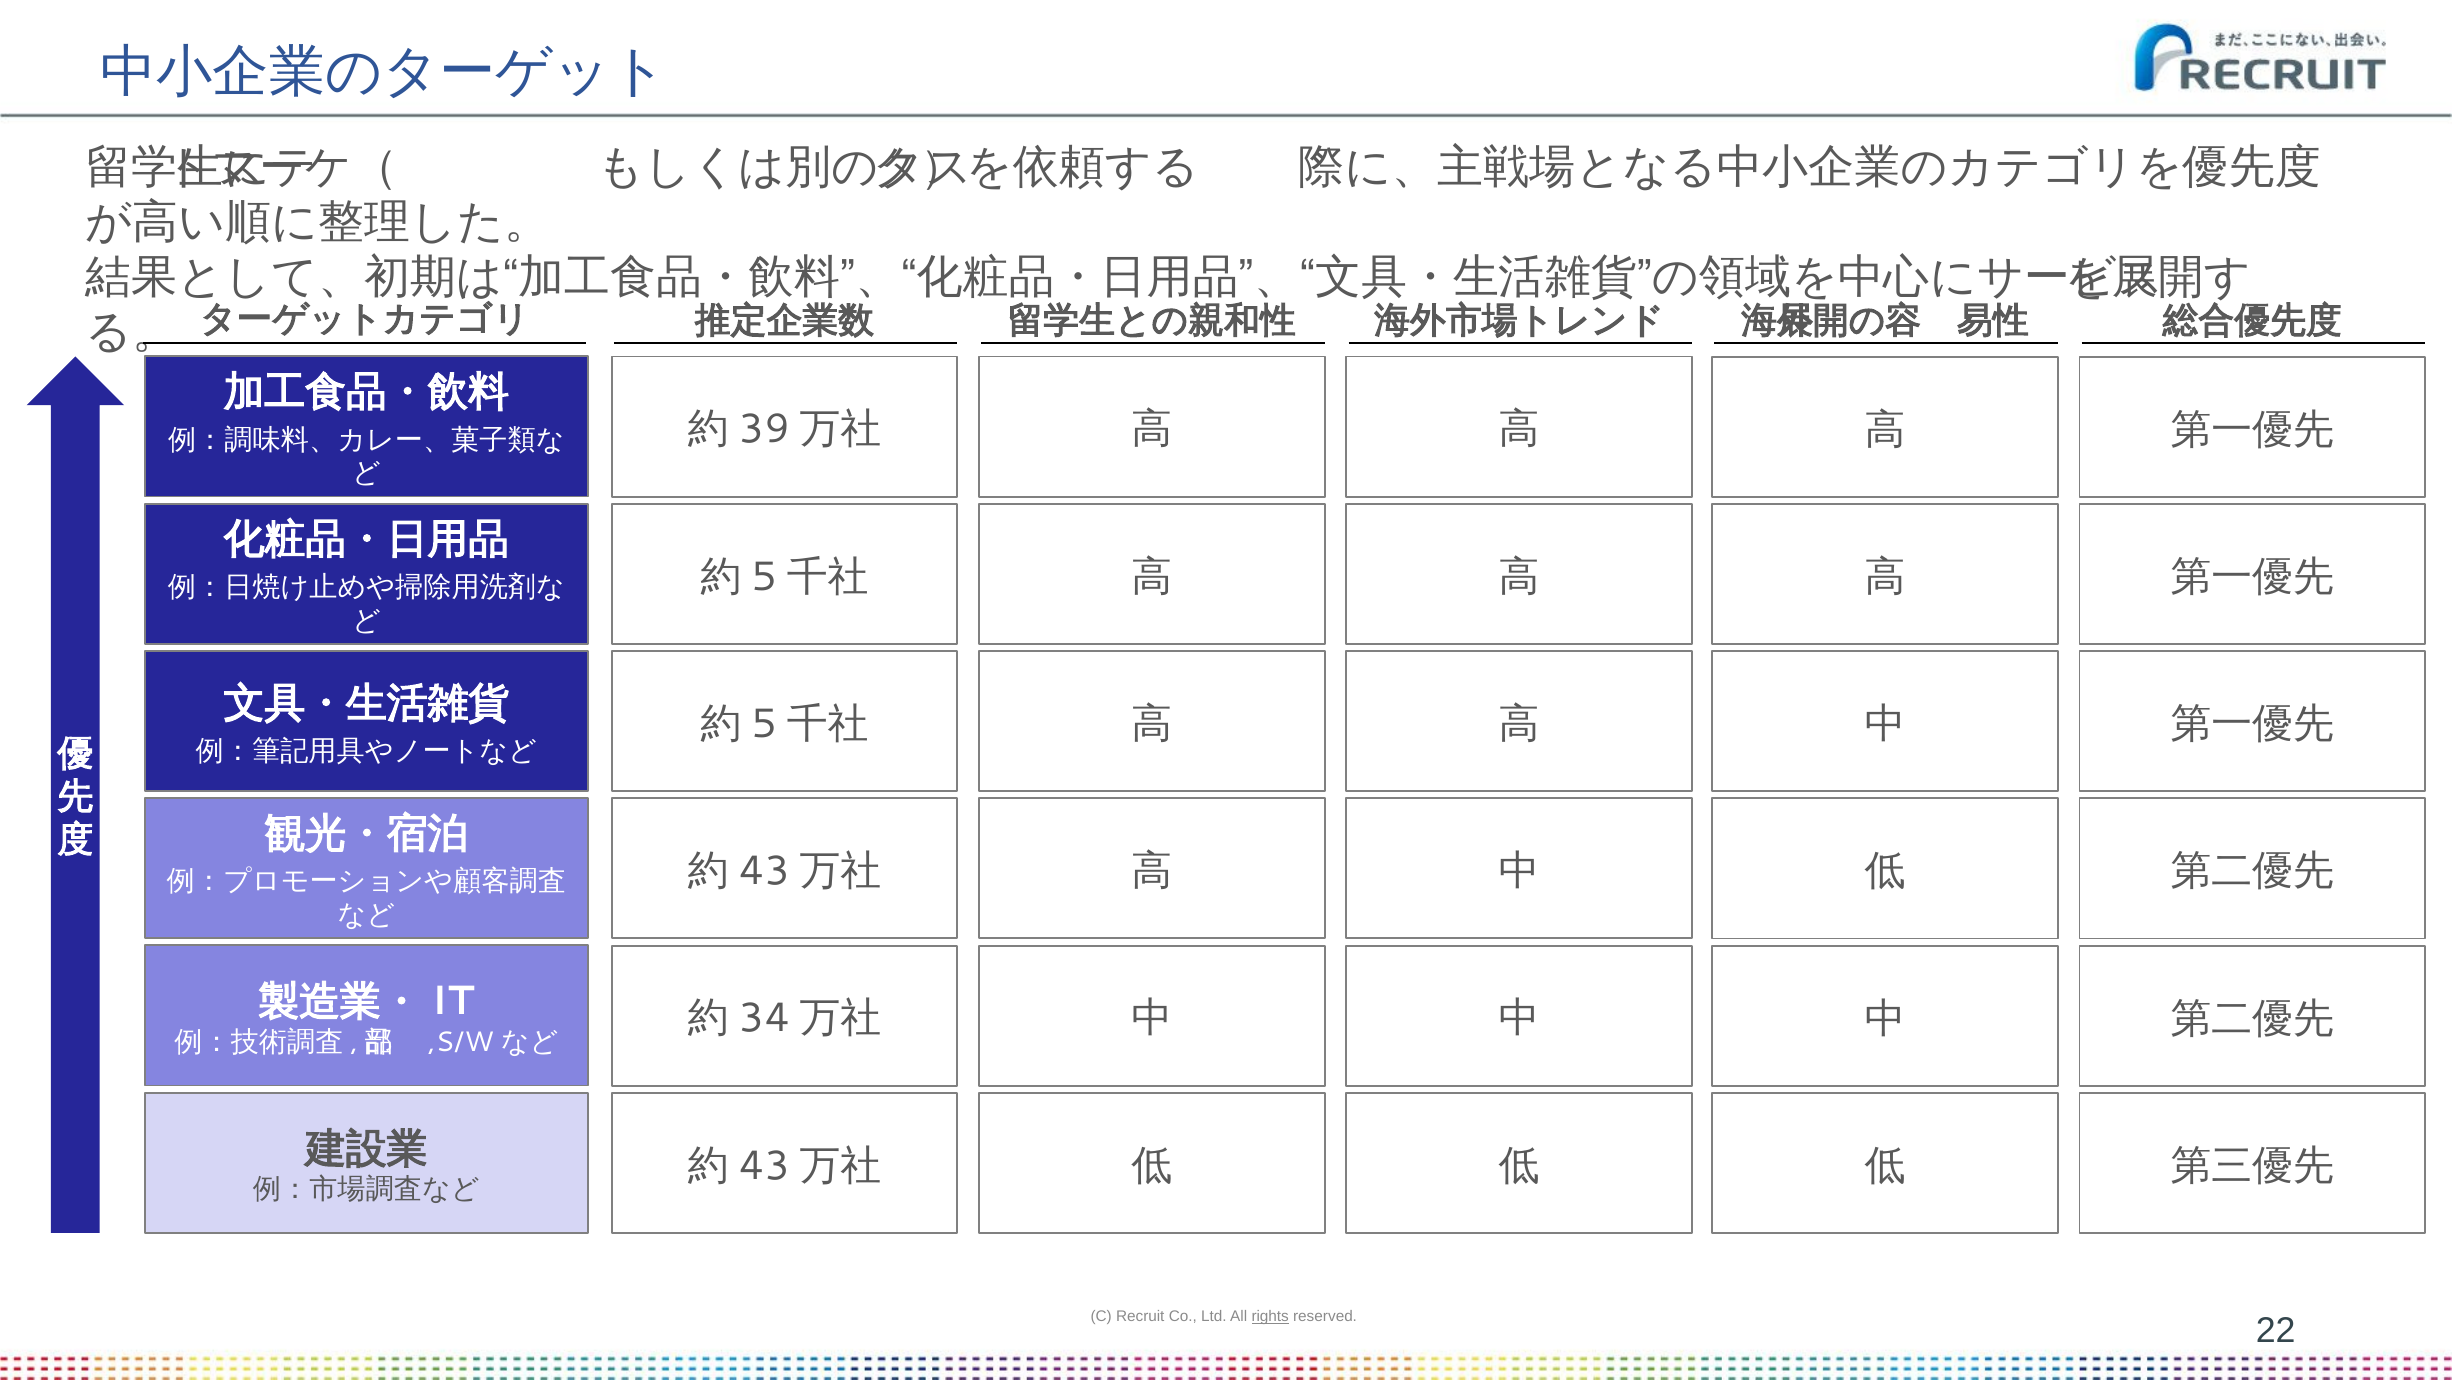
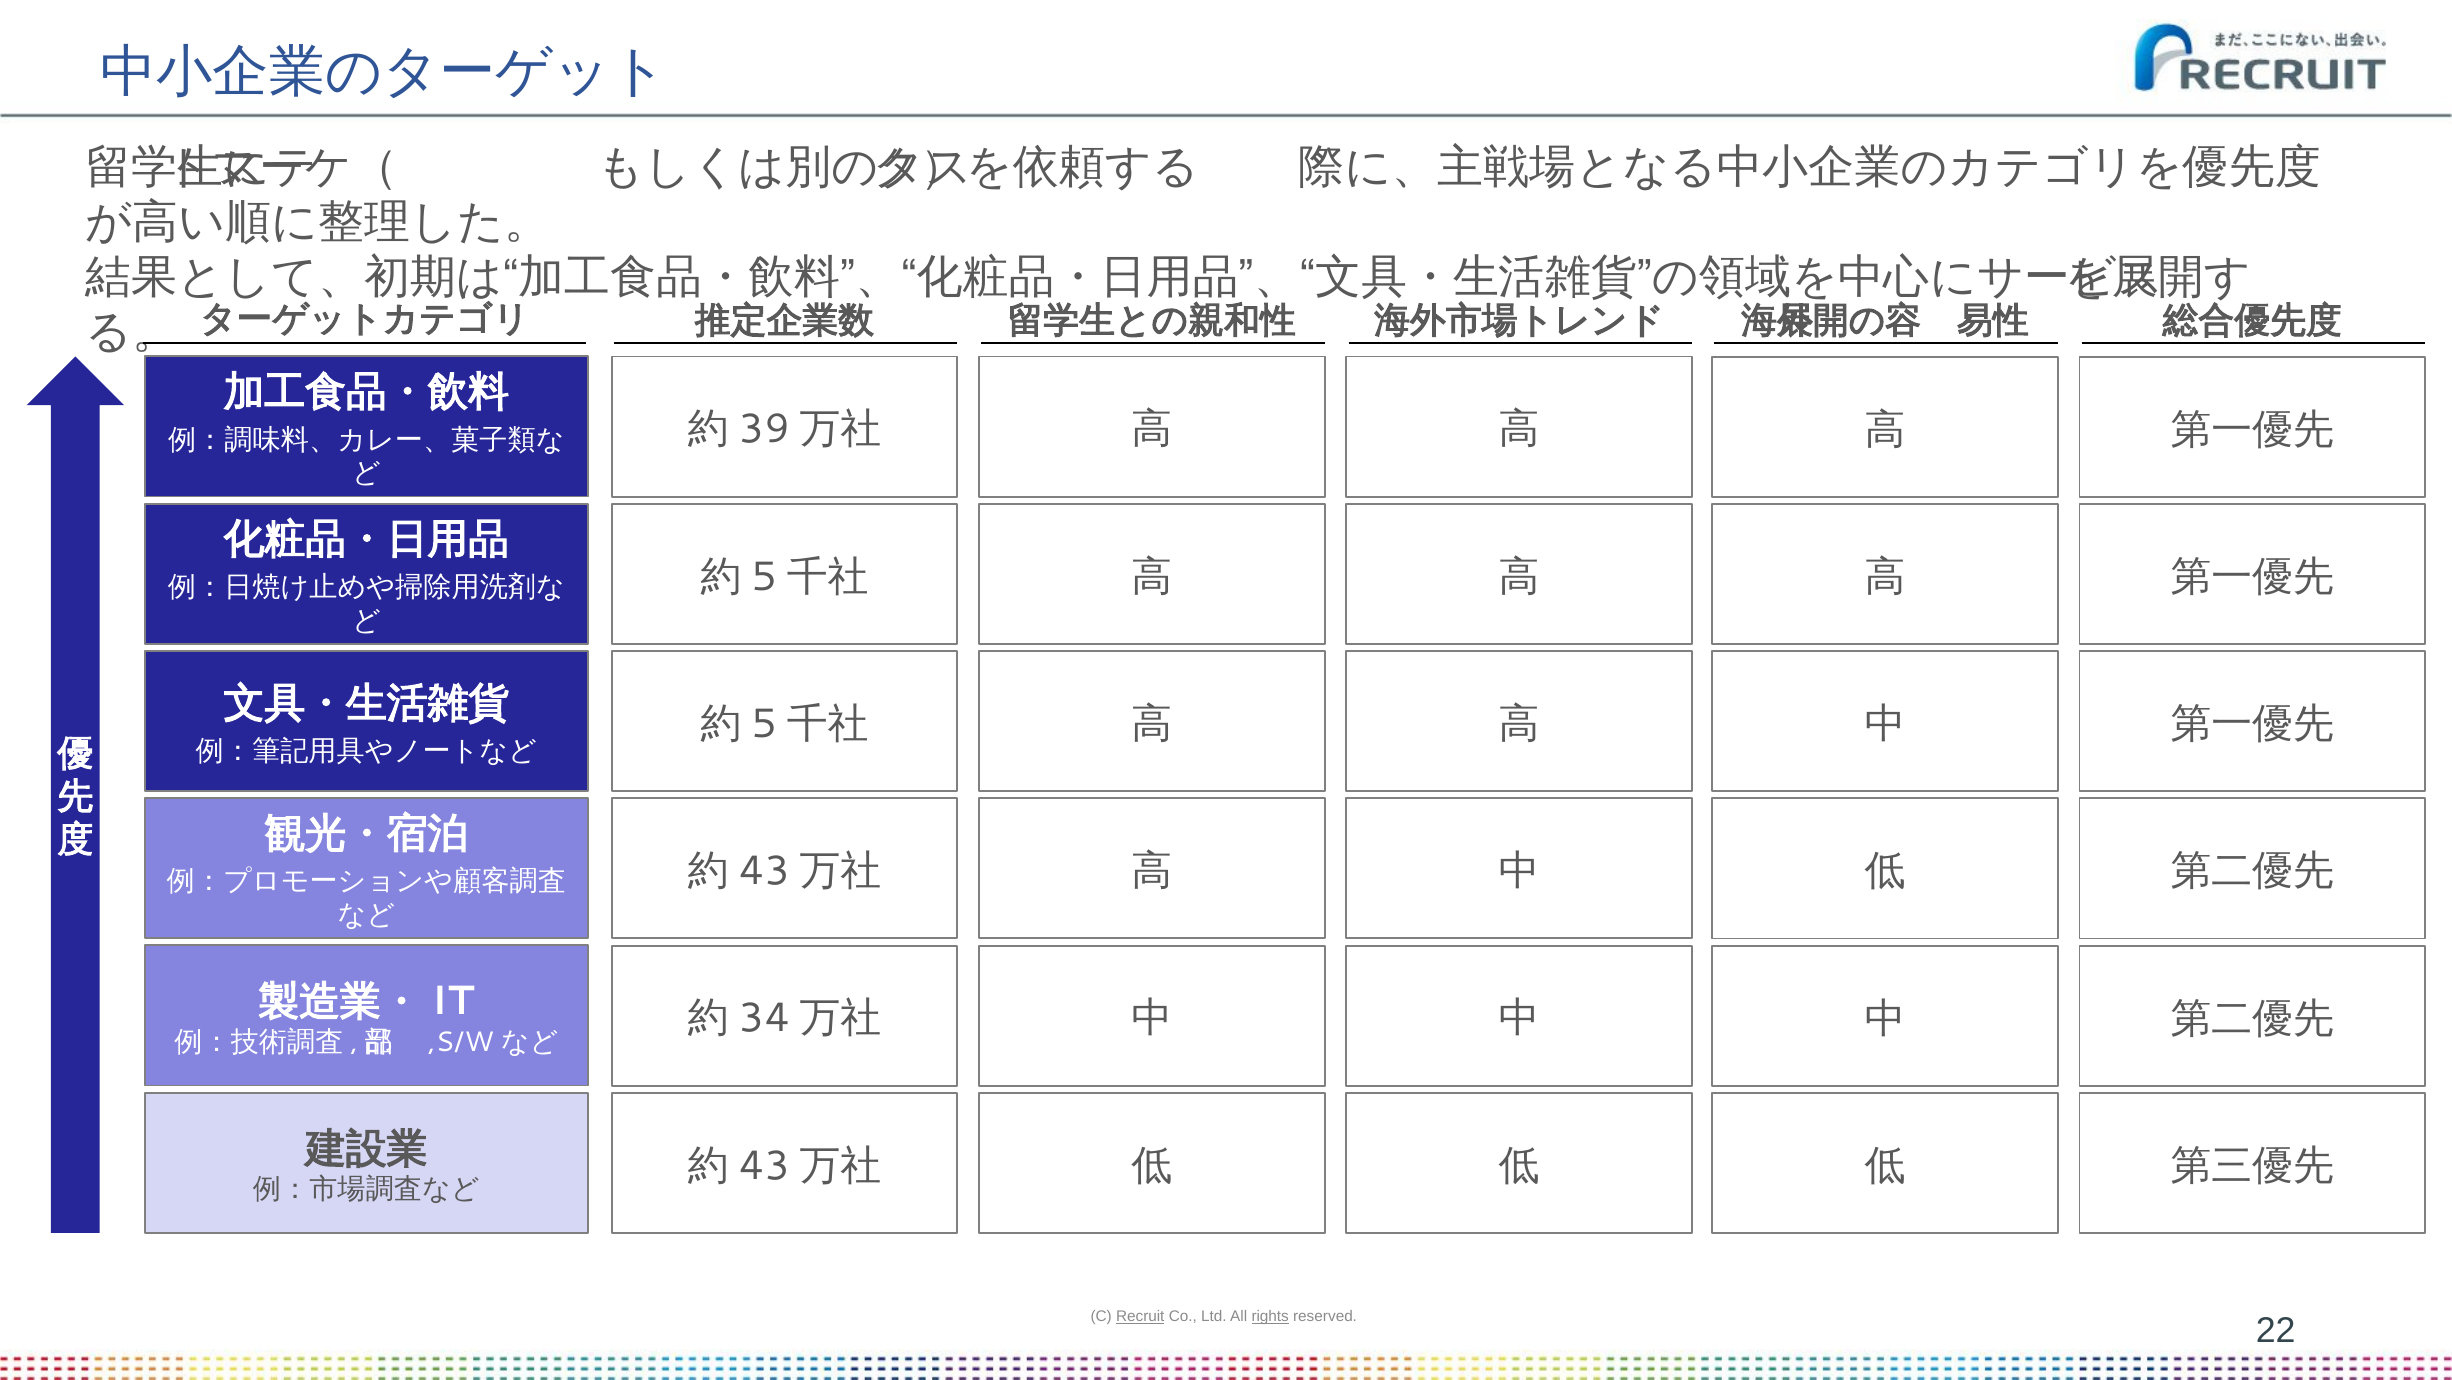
Recruit underline: none -> present
